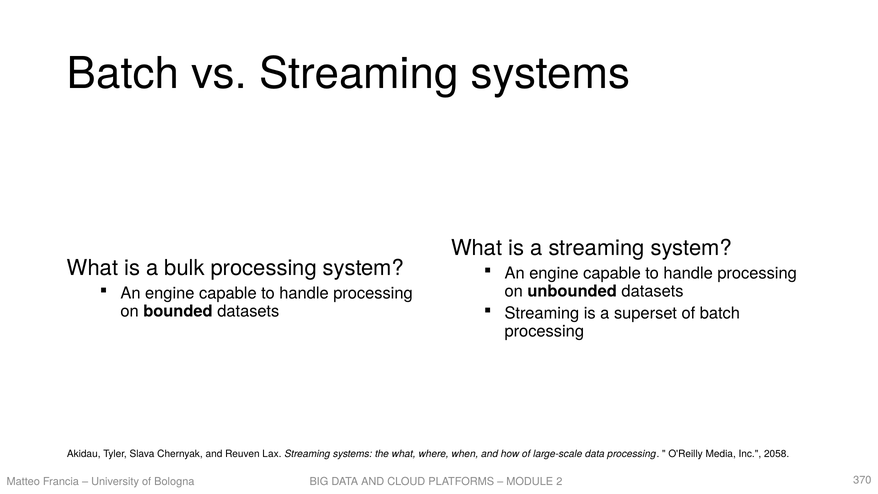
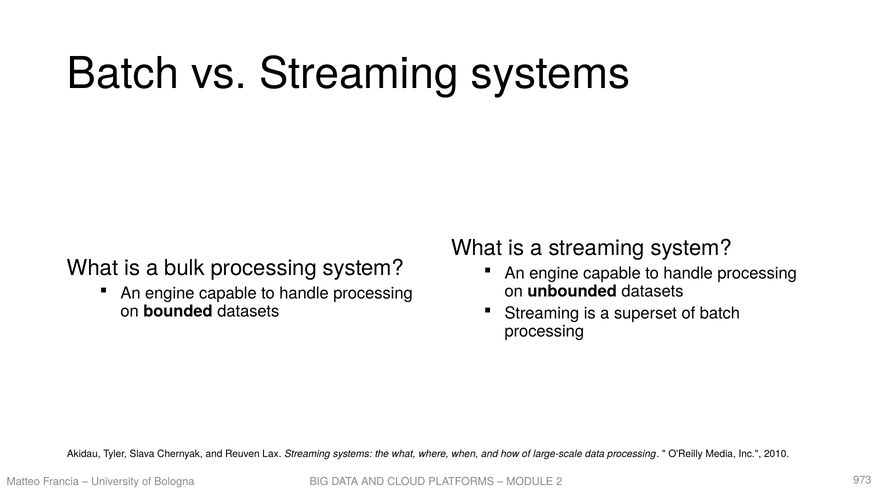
2058: 2058 -> 2010
370: 370 -> 973
